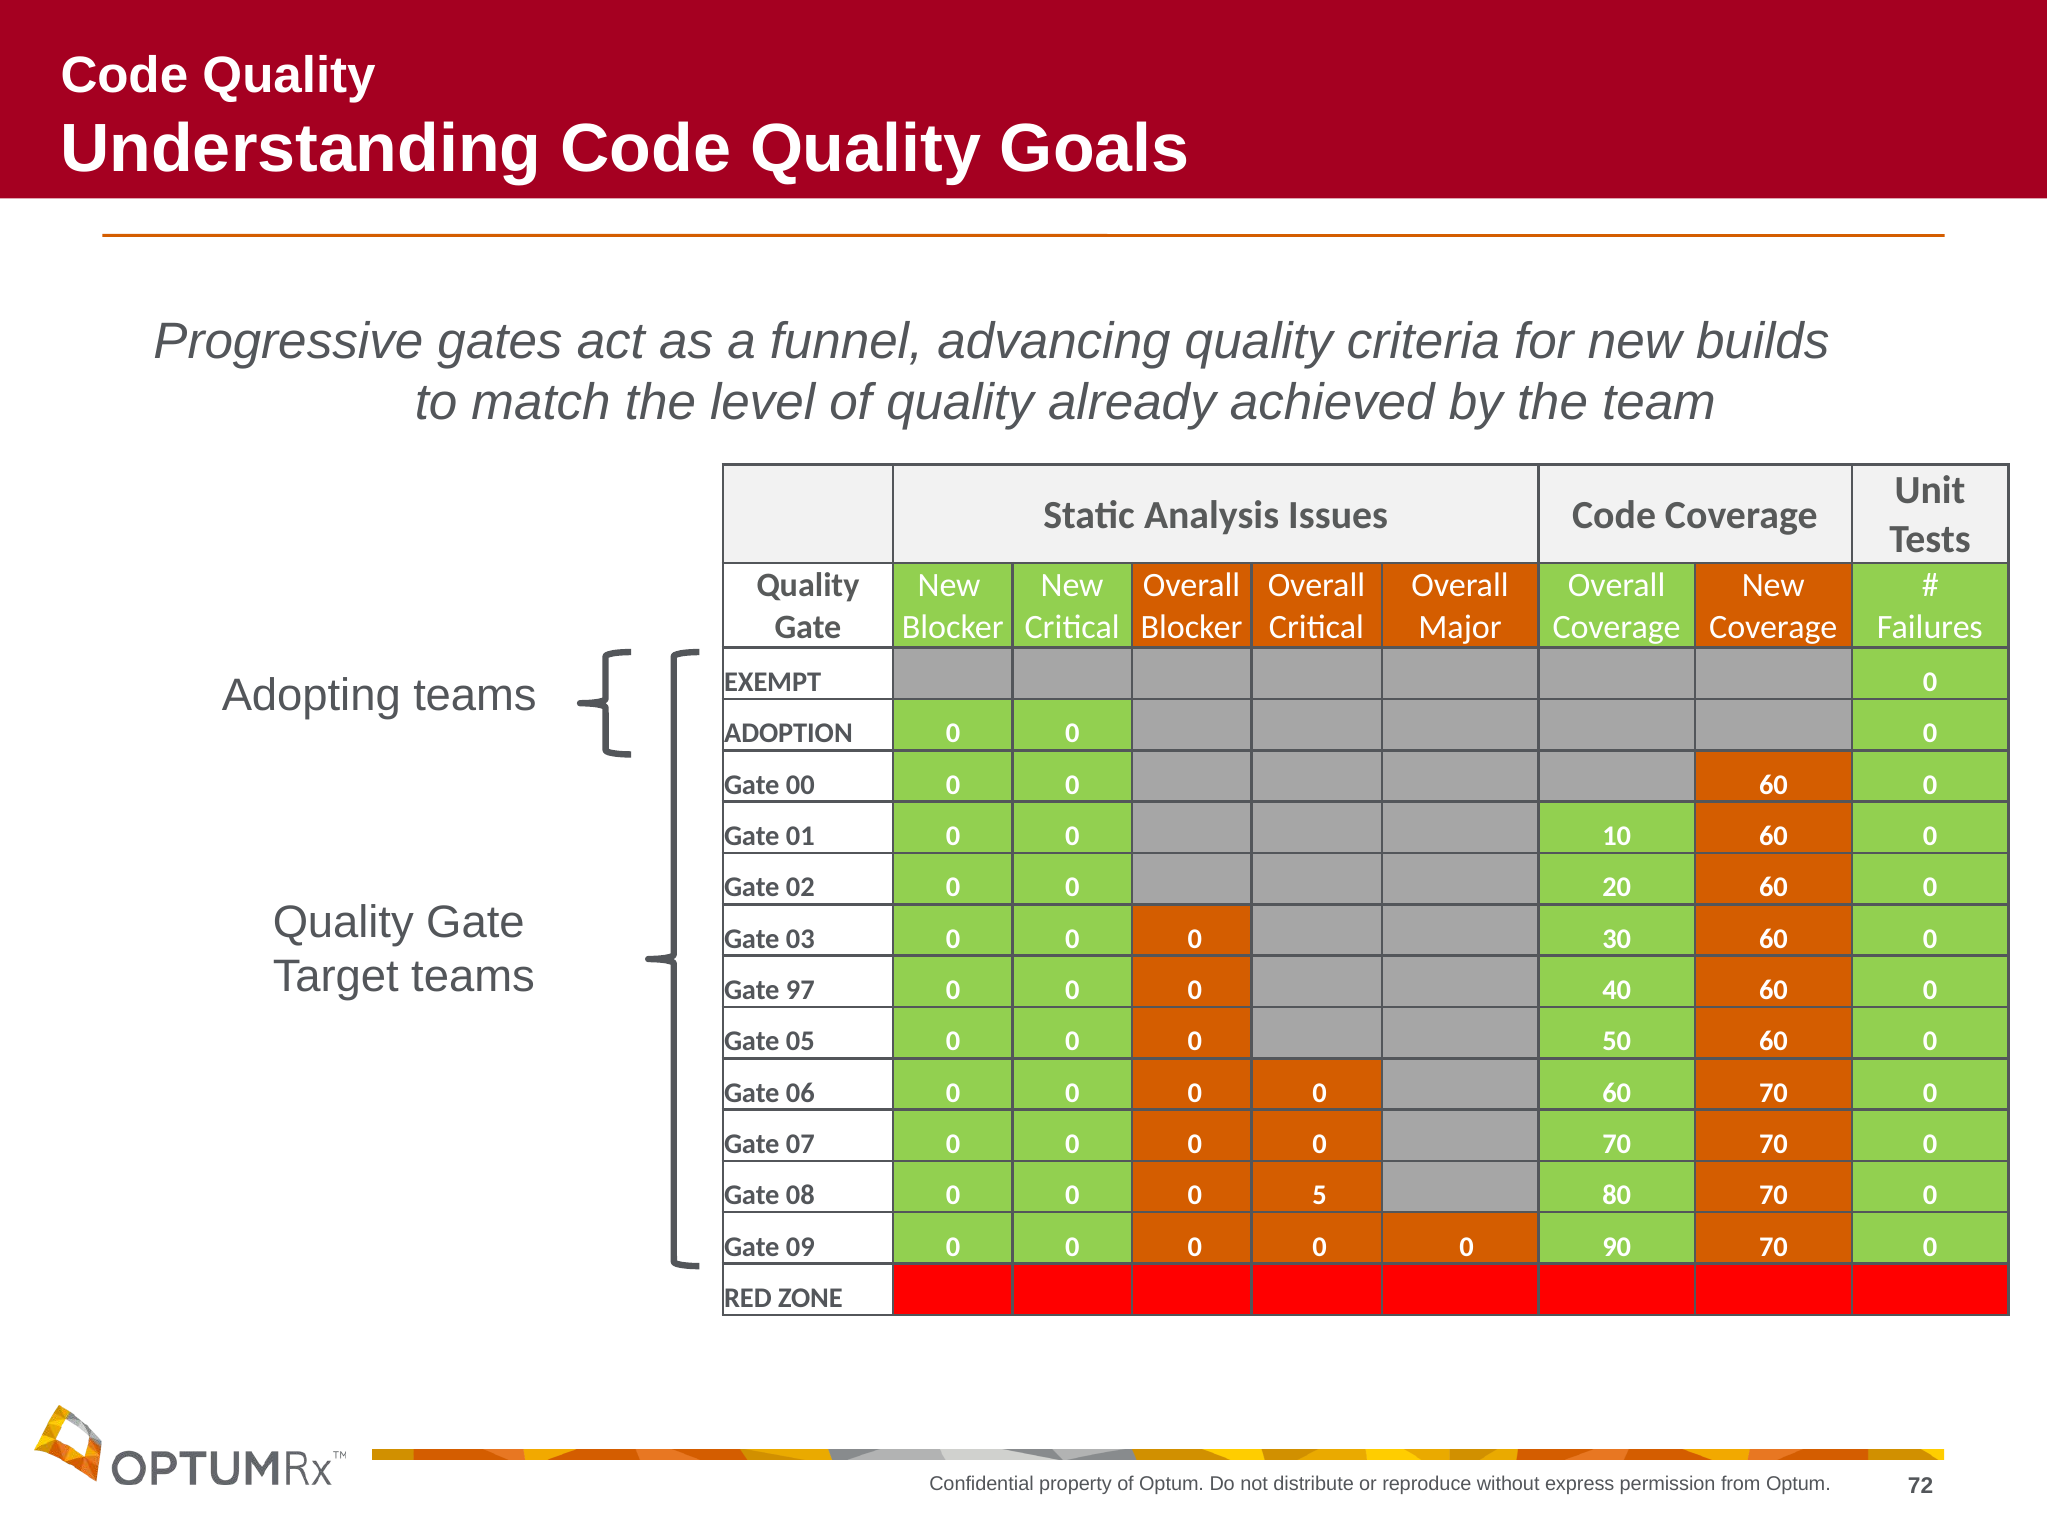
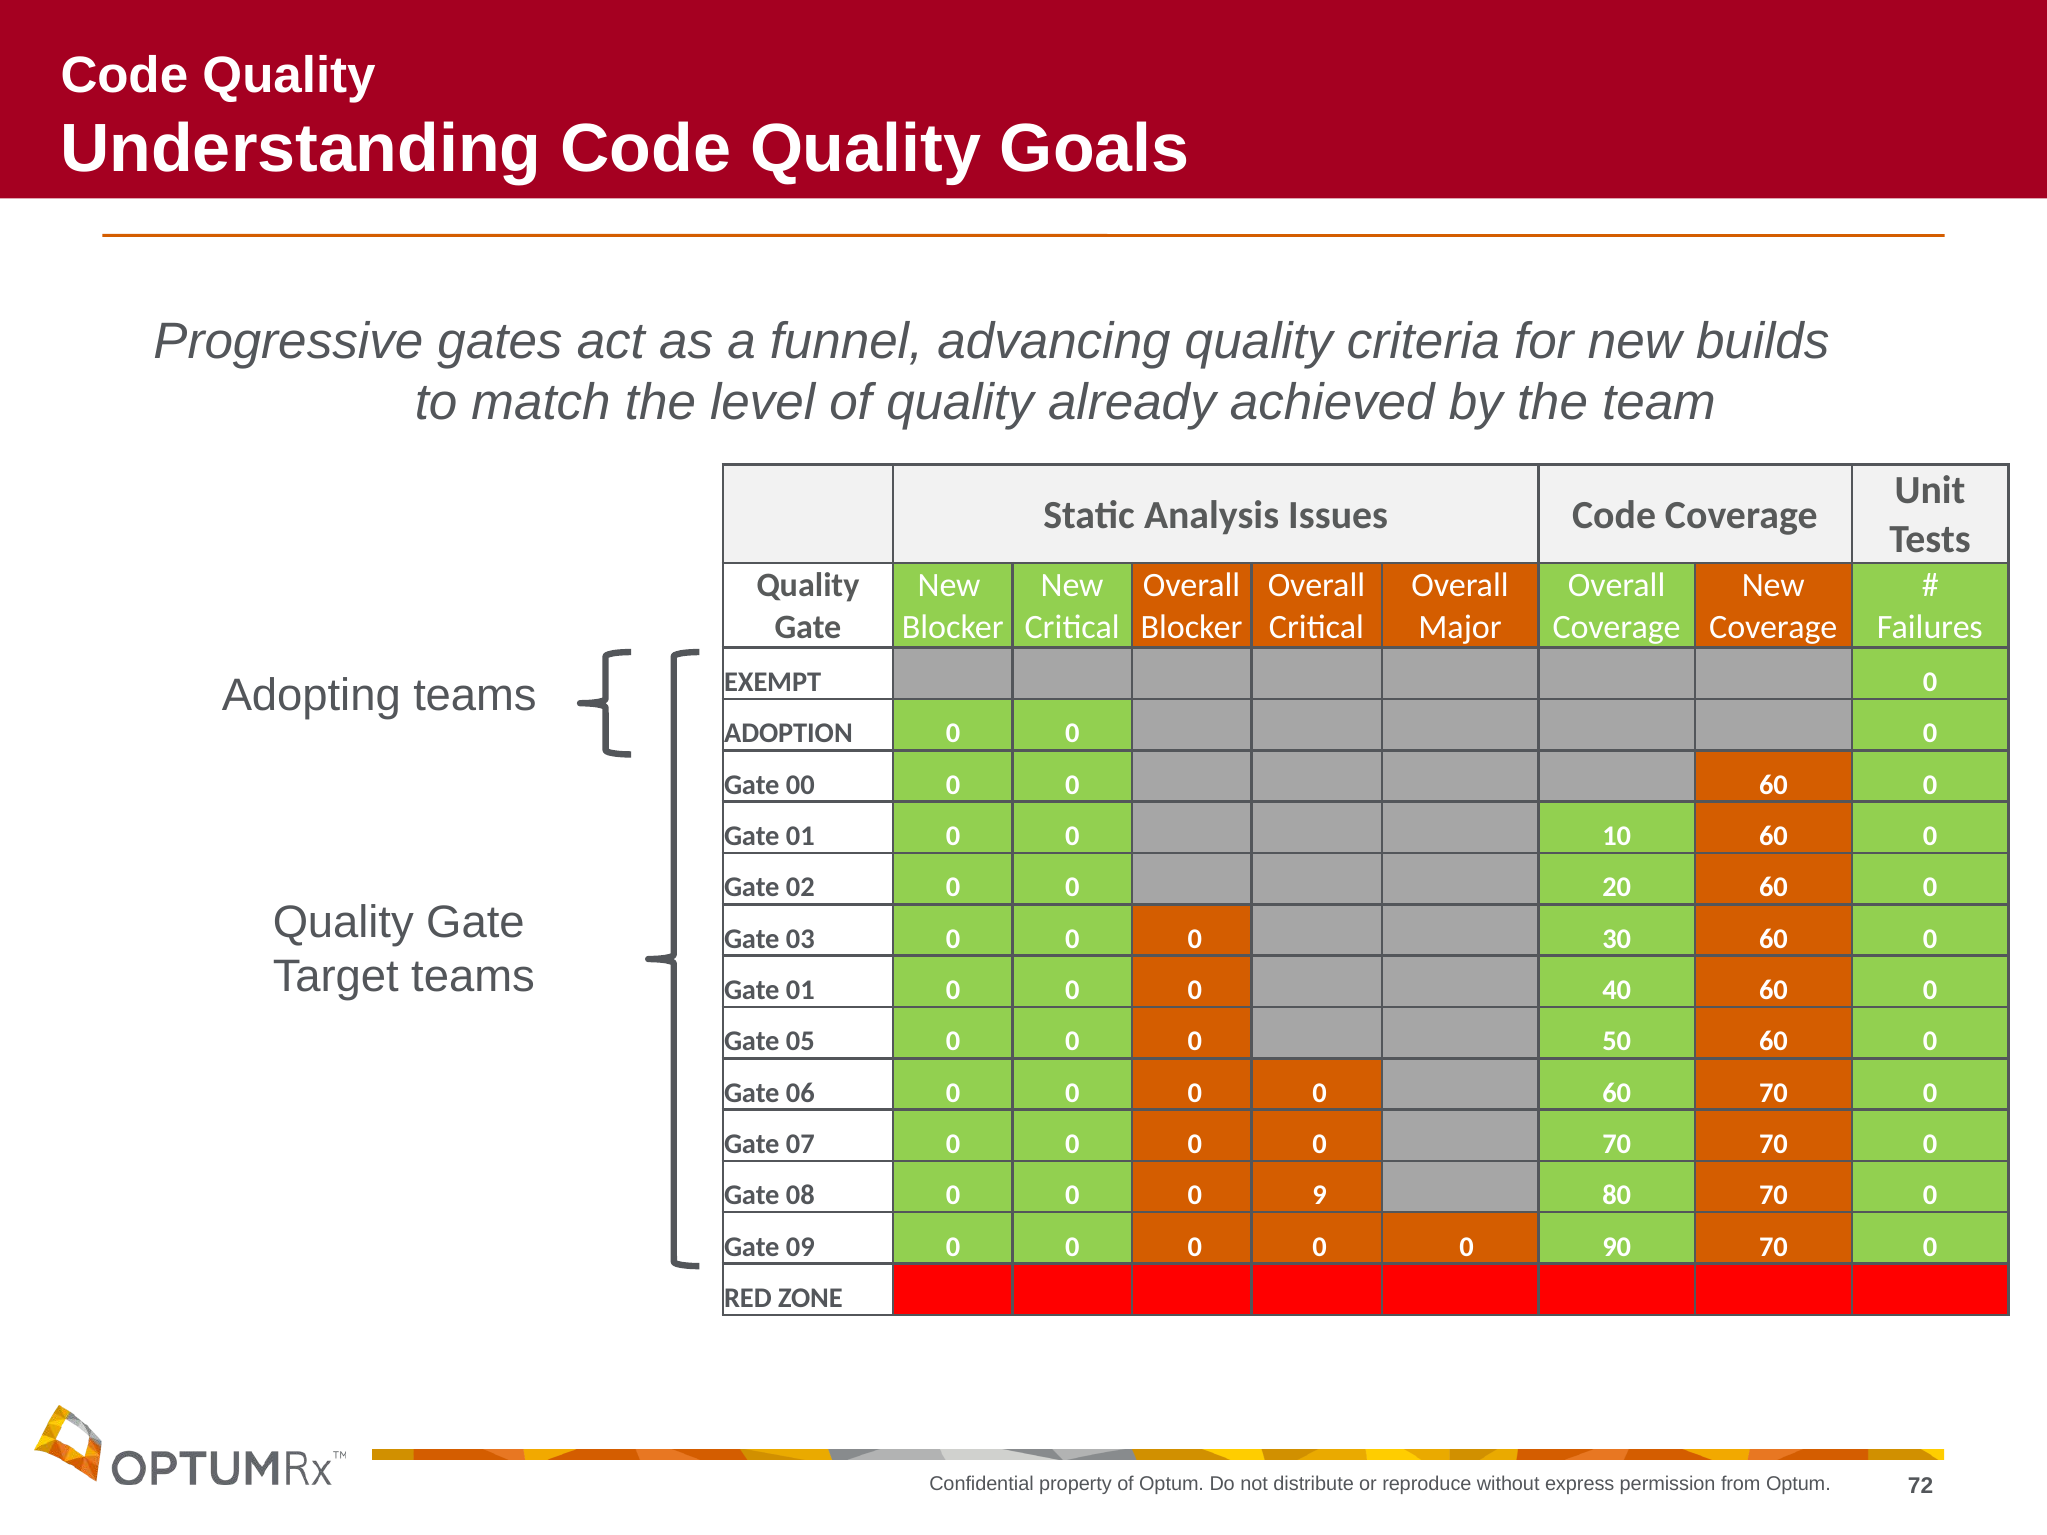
97 at (800, 990): 97 -> 01
5: 5 -> 9
